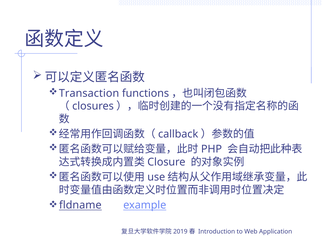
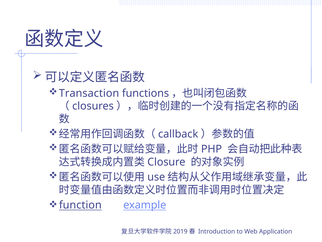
fldname: fldname -> function
